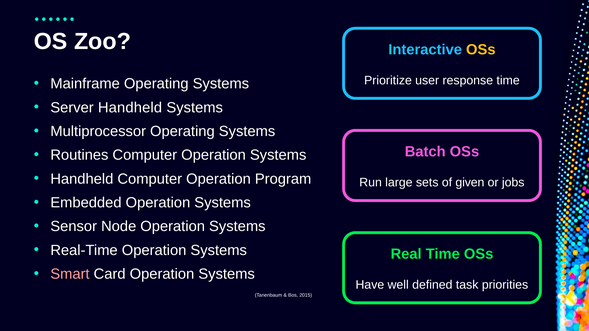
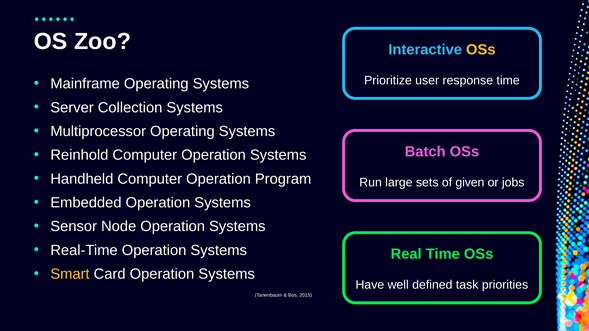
Server Handheld: Handheld -> Collection
Routines: Routines -> Reinhold
Smart colour: pink -> yellow
